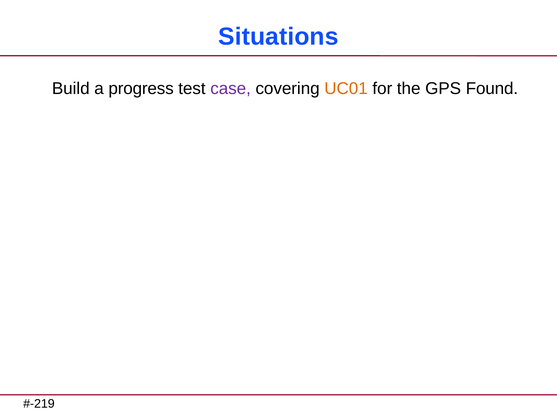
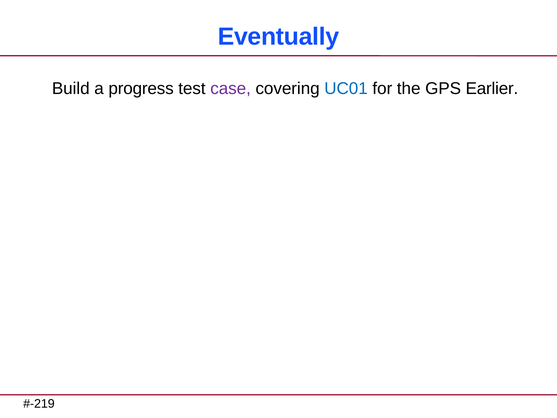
Situations: Situations -> Eventually
UC01 colour: orange -> blue
Found: Found -> Earlier
